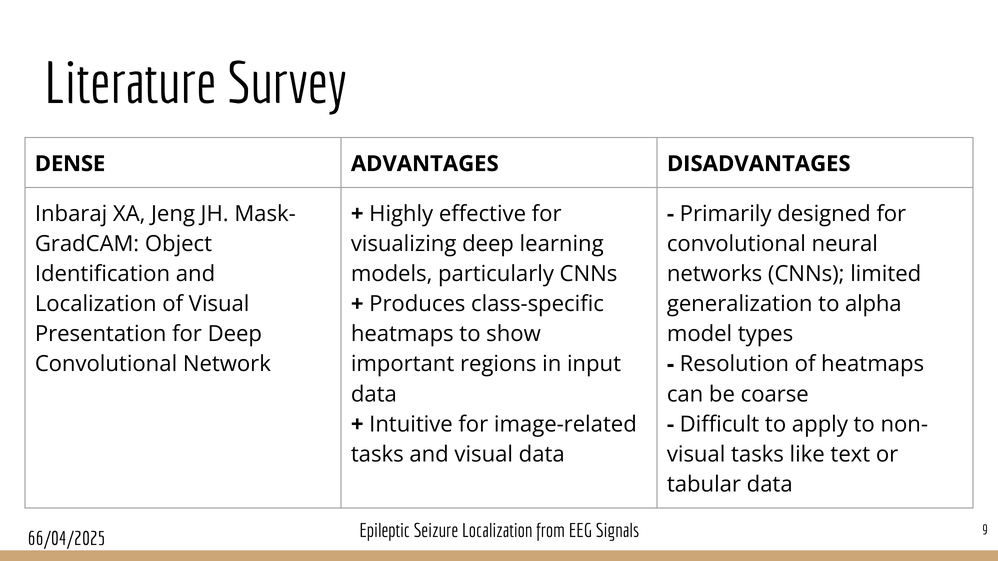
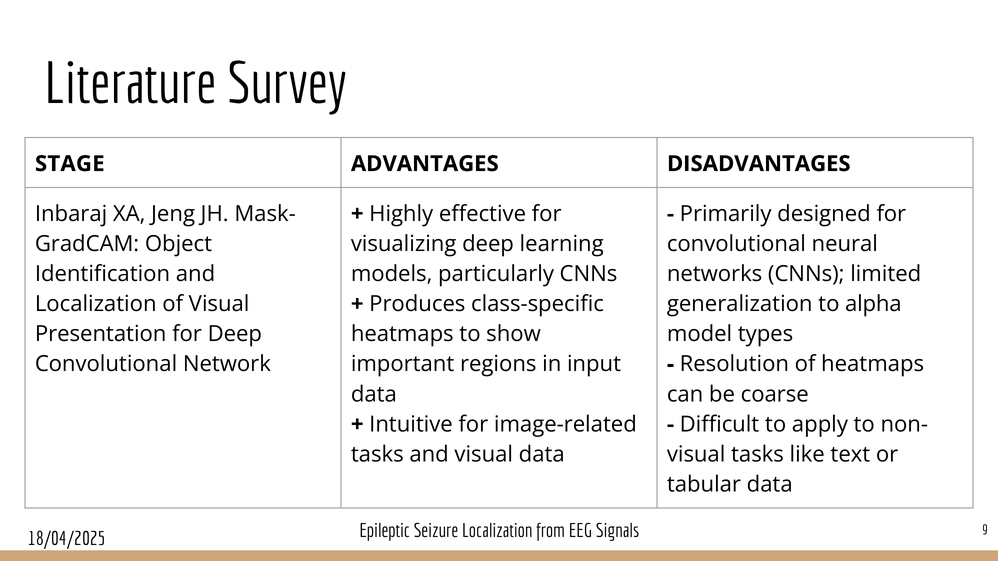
DENSE: DENSE -> STAGE
66/04/2025: 66/04/2025 -> 18/04/2025
